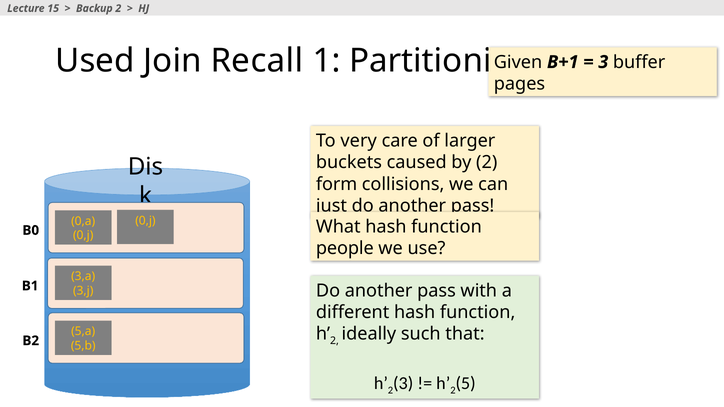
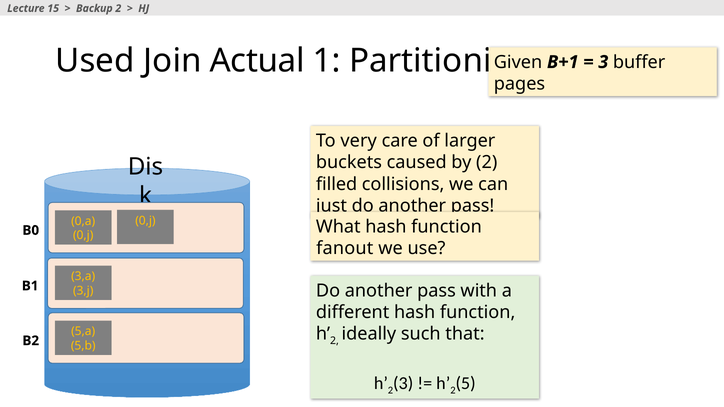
Recall: Recall -> Actual
form: form -> filled
people: people -> fanout
